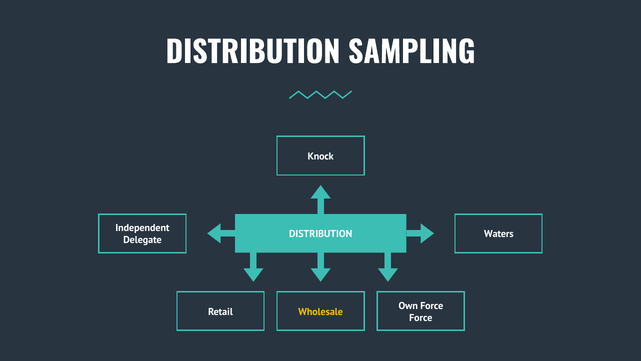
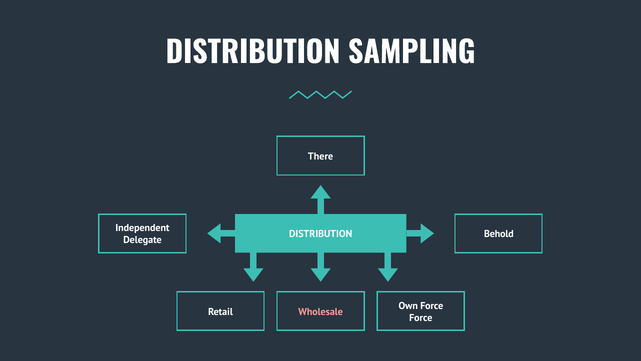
Knock: Knock -> There
Waters: Waters -> Behold
Wholesale colour: yellow -> pink
